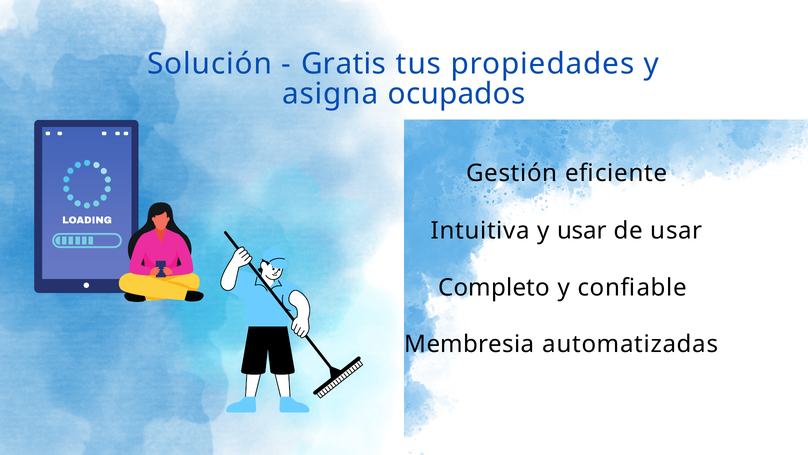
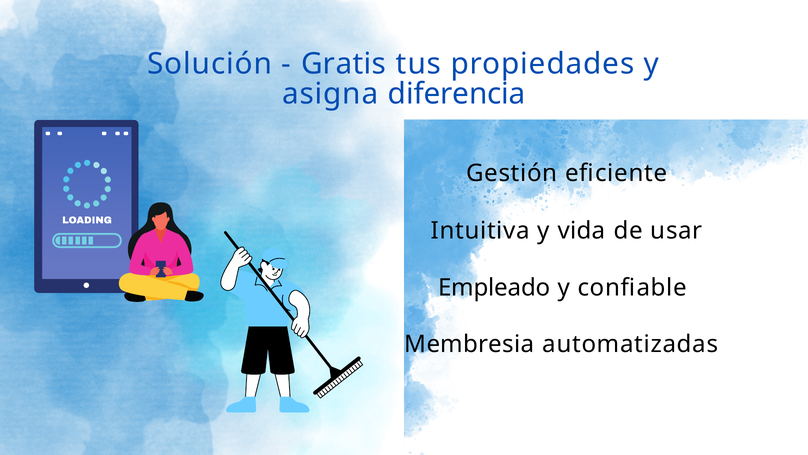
ocupados: ocupados -> diferencia
y usar: usar -> vida
Completo: Completo -> Empleado
